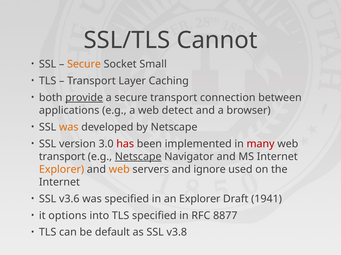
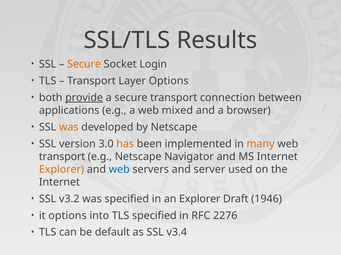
Cannot: Cannot -> Results
Small: Small -> Login
Layer Caching: Caching -> Options
detect: detect -> mixed
has colour: red -> orange
many colour: red -> orange
Netscape at (138, 157) underline: present -> none
web at (119, 170) colour: orange -> blue
ignore: ignore -> server
v3.6: v3.6 -> v3.2
1941: 1941 -> 1946
8877: 8877 -> 2276
v3.8: v3.8 -> v3.4
